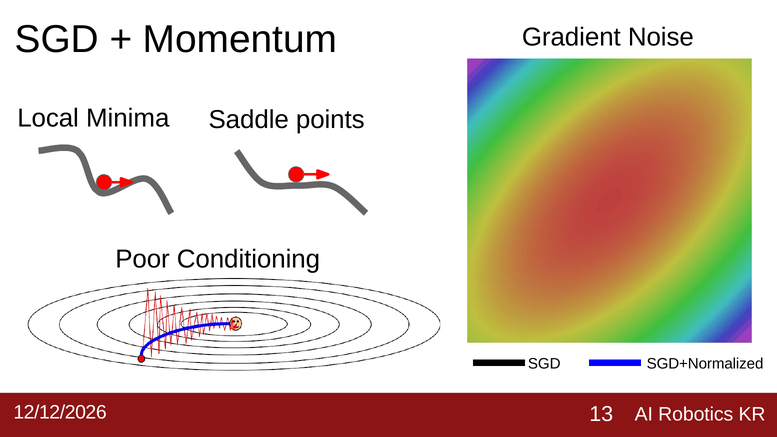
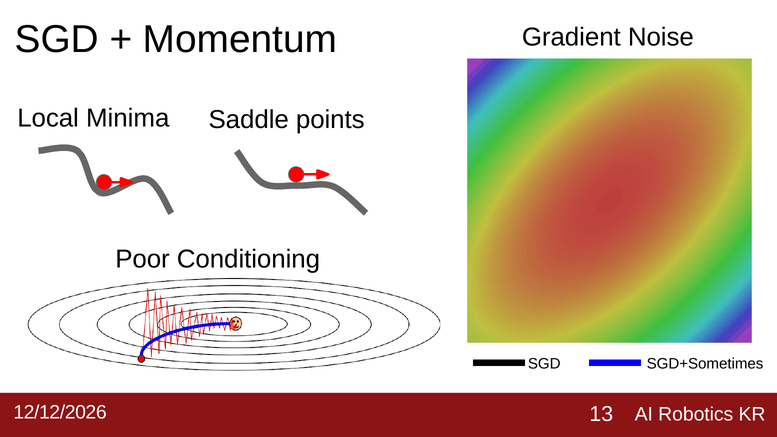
SGD+Normalized: SGD+Normalized -> SGD+Sometimes
